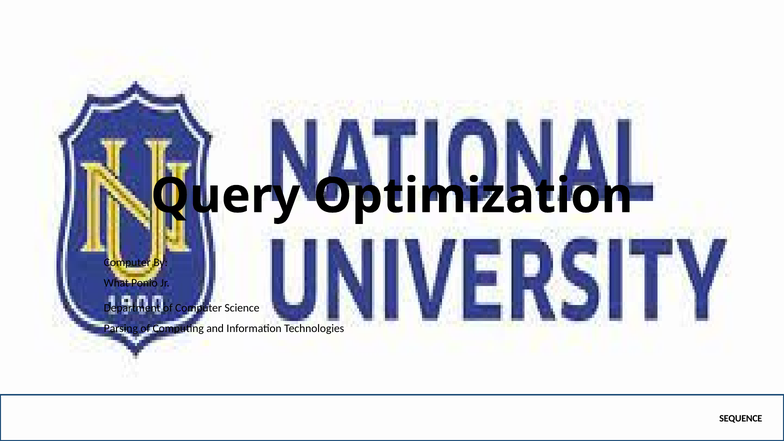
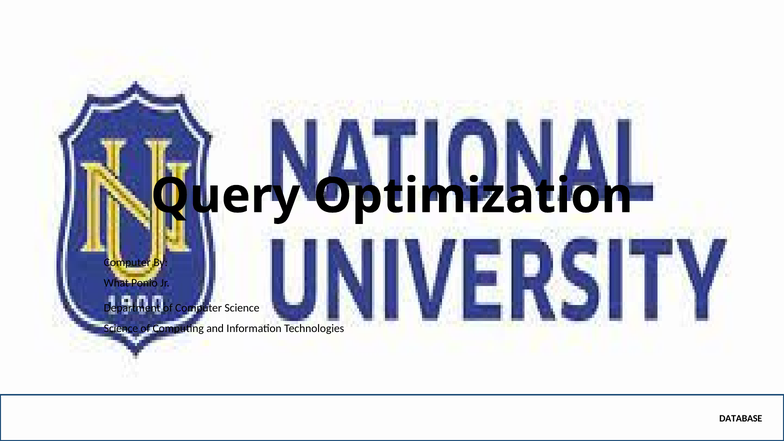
Parsing at (121, 328): Parsing -> Science
SEQUENCE: SEQUENCE -> DATABASE
